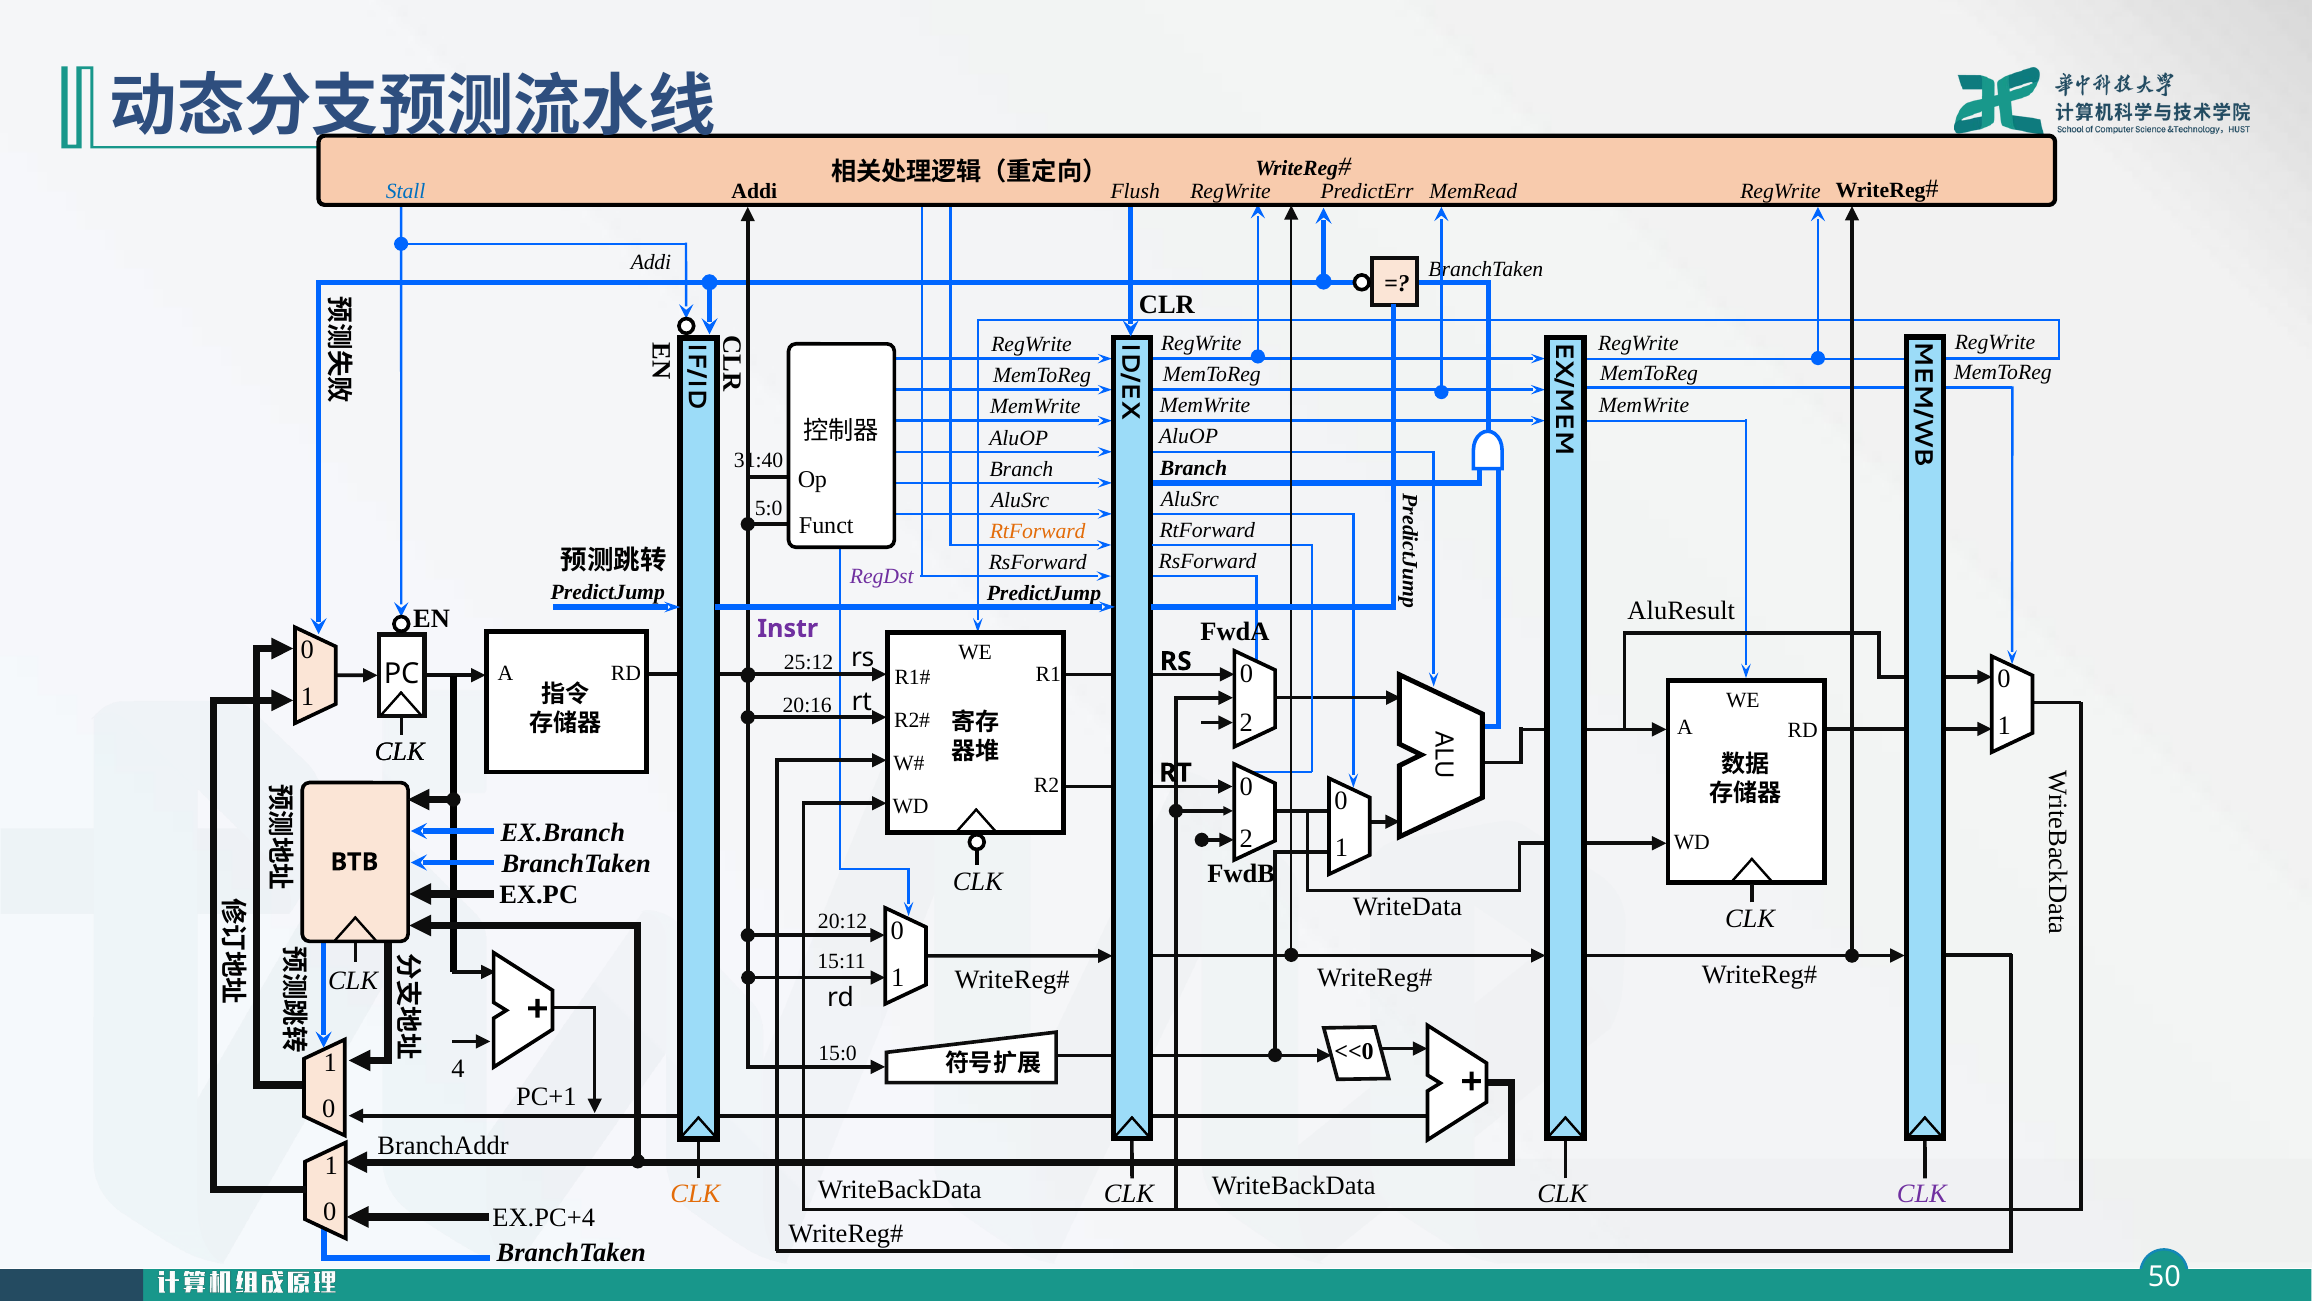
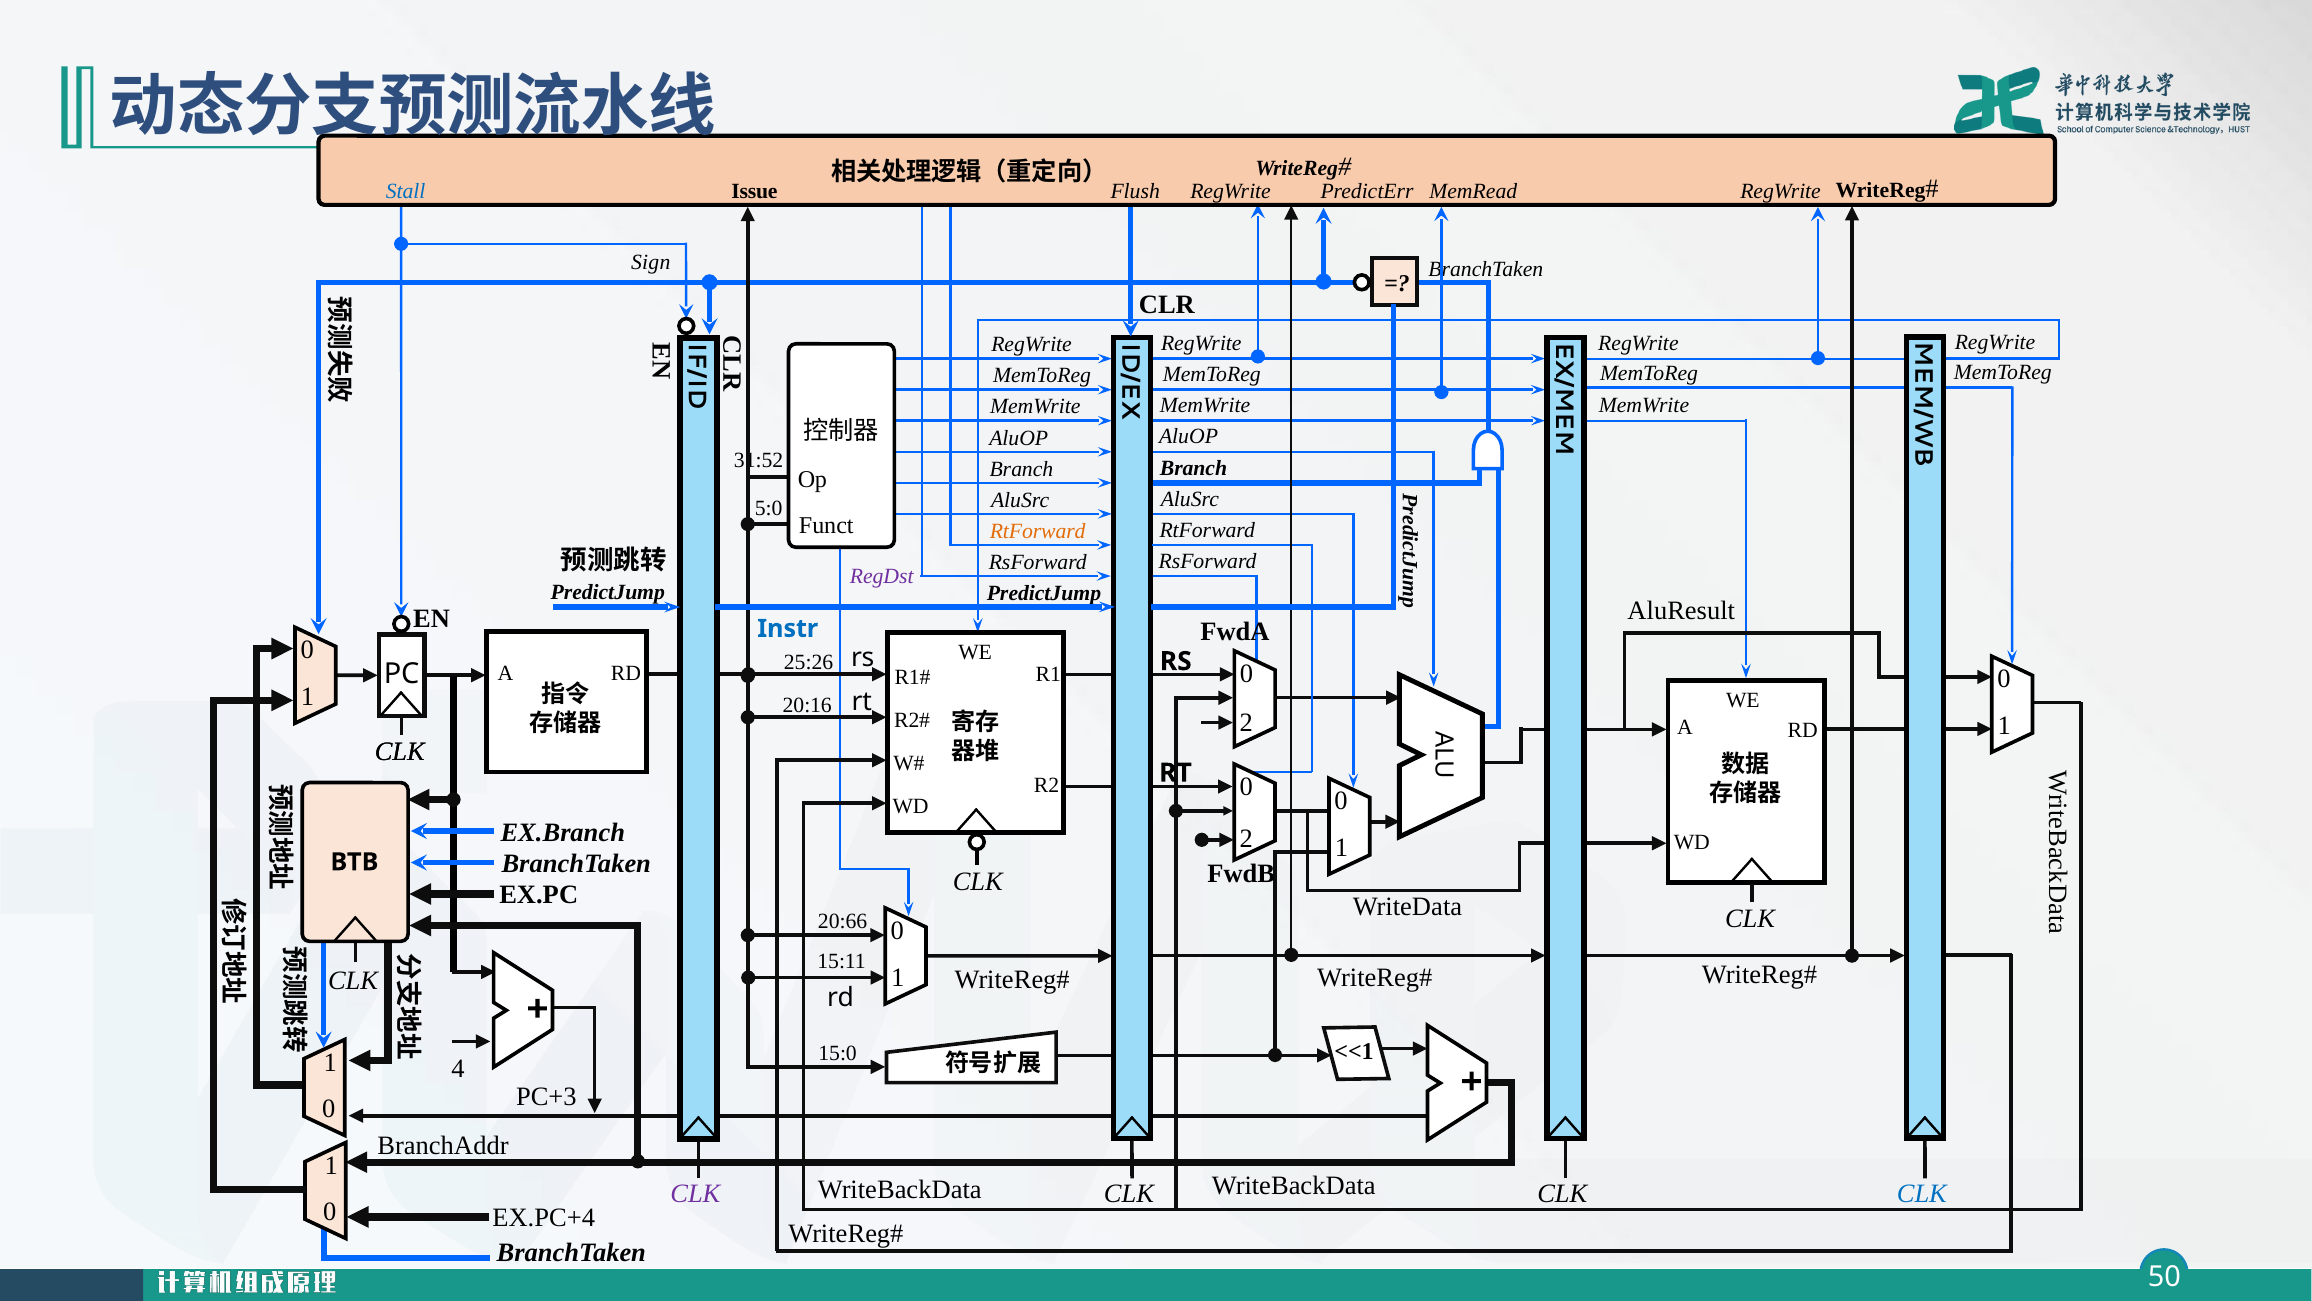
Addi at (754, 191): Addi -> Issue
Addi at (651, 262): Addi -> Sign
31:40: 31:40 -> 31:52
Instr colour: purple -> blue
25:12: 25:12 -> 25:26
20:12: 20:12 -> 20:66
<<0: <<0 -> <<1
PC+1: PC+1 -> PC+3
CLK at (695, 1193) colour: orange -> purple
CLK at (1922, 1193) colour: purple -> blue
